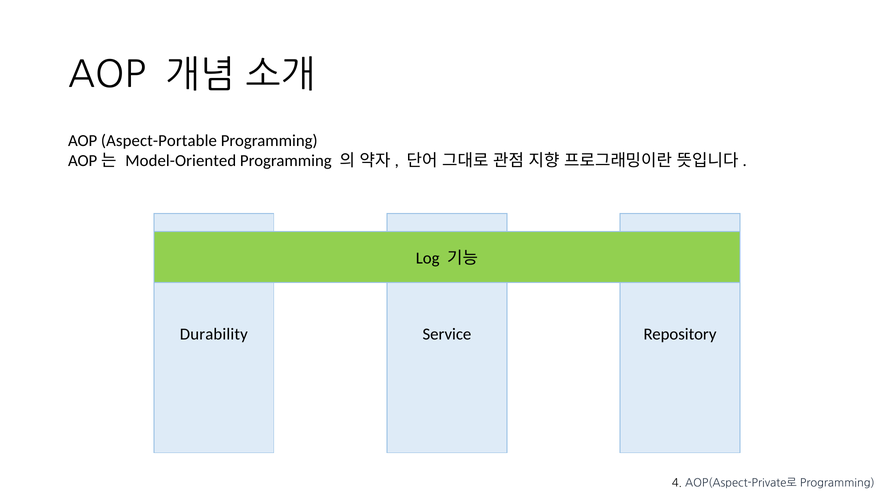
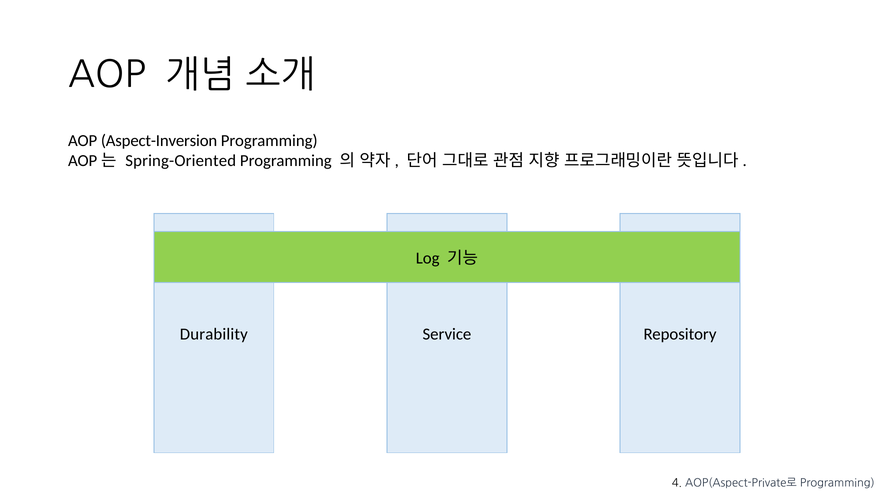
Aspect-Portable: Aspect-Portable -> Aspect-Inversion
Model-Oriented: Model-Oriented -> Spring-Oriented
